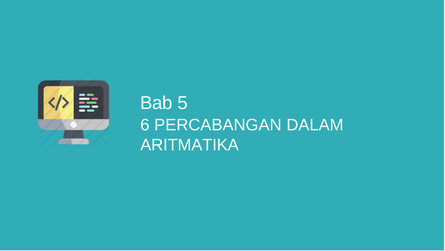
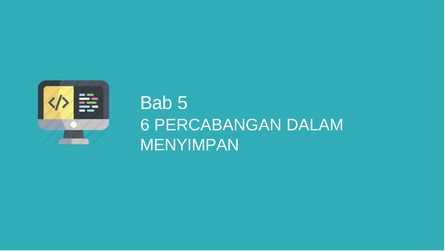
ARITMATIKA: ARITMATIKA -> MENYIMPAN
